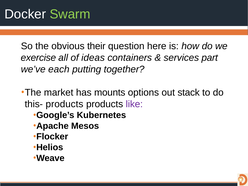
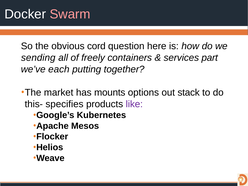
Swarm colour: light green -> pink
their: their -> cord
exercise: exercise -> sending
ideas: ideas -> freely
this- products: products -> specifies
